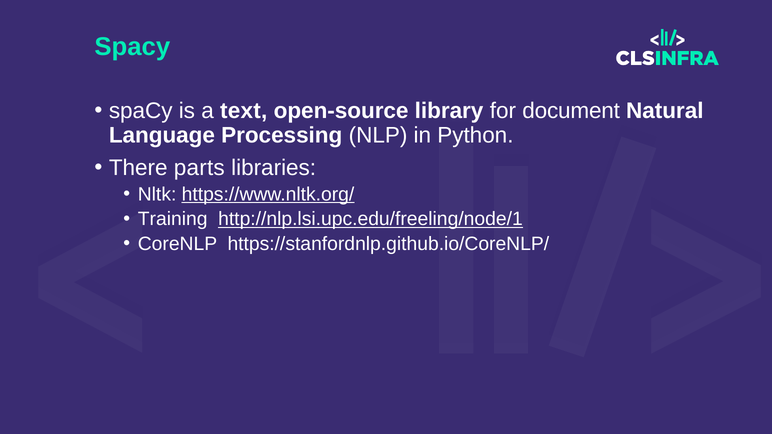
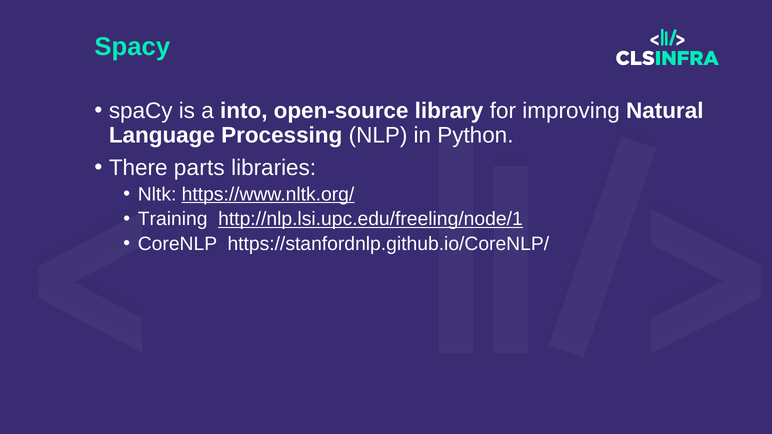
text: text -> into
document: document -> improving
